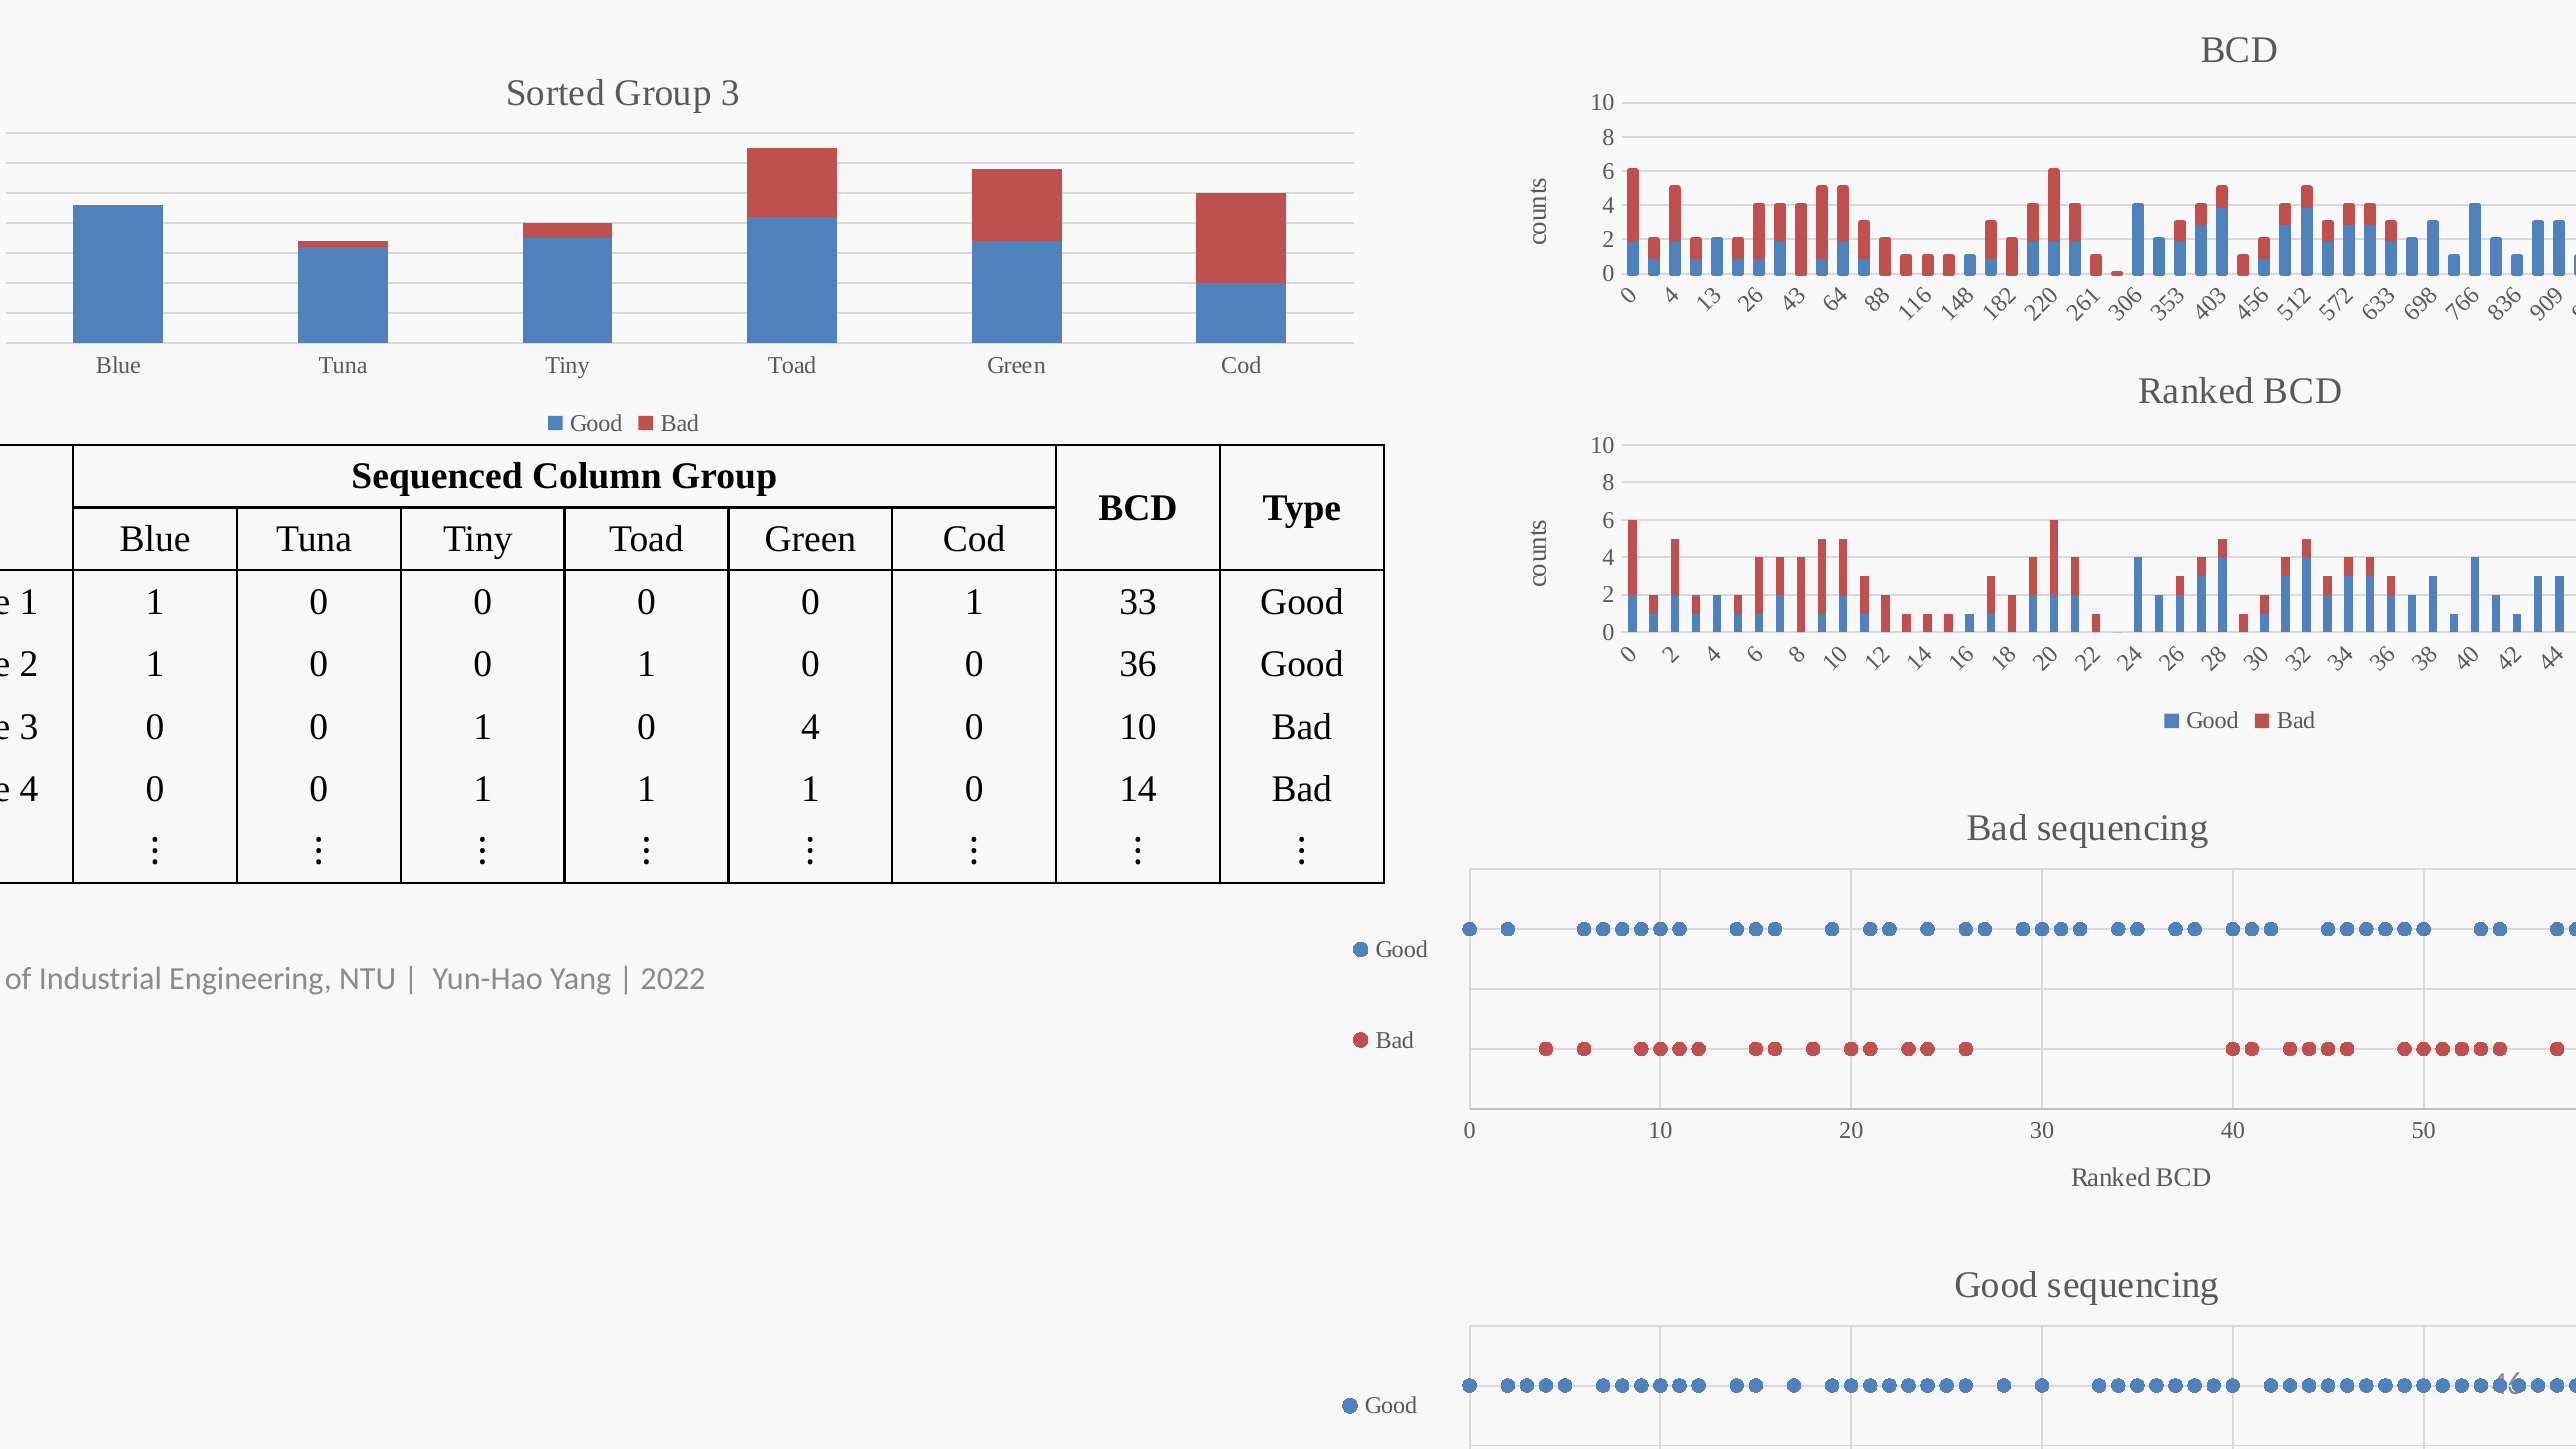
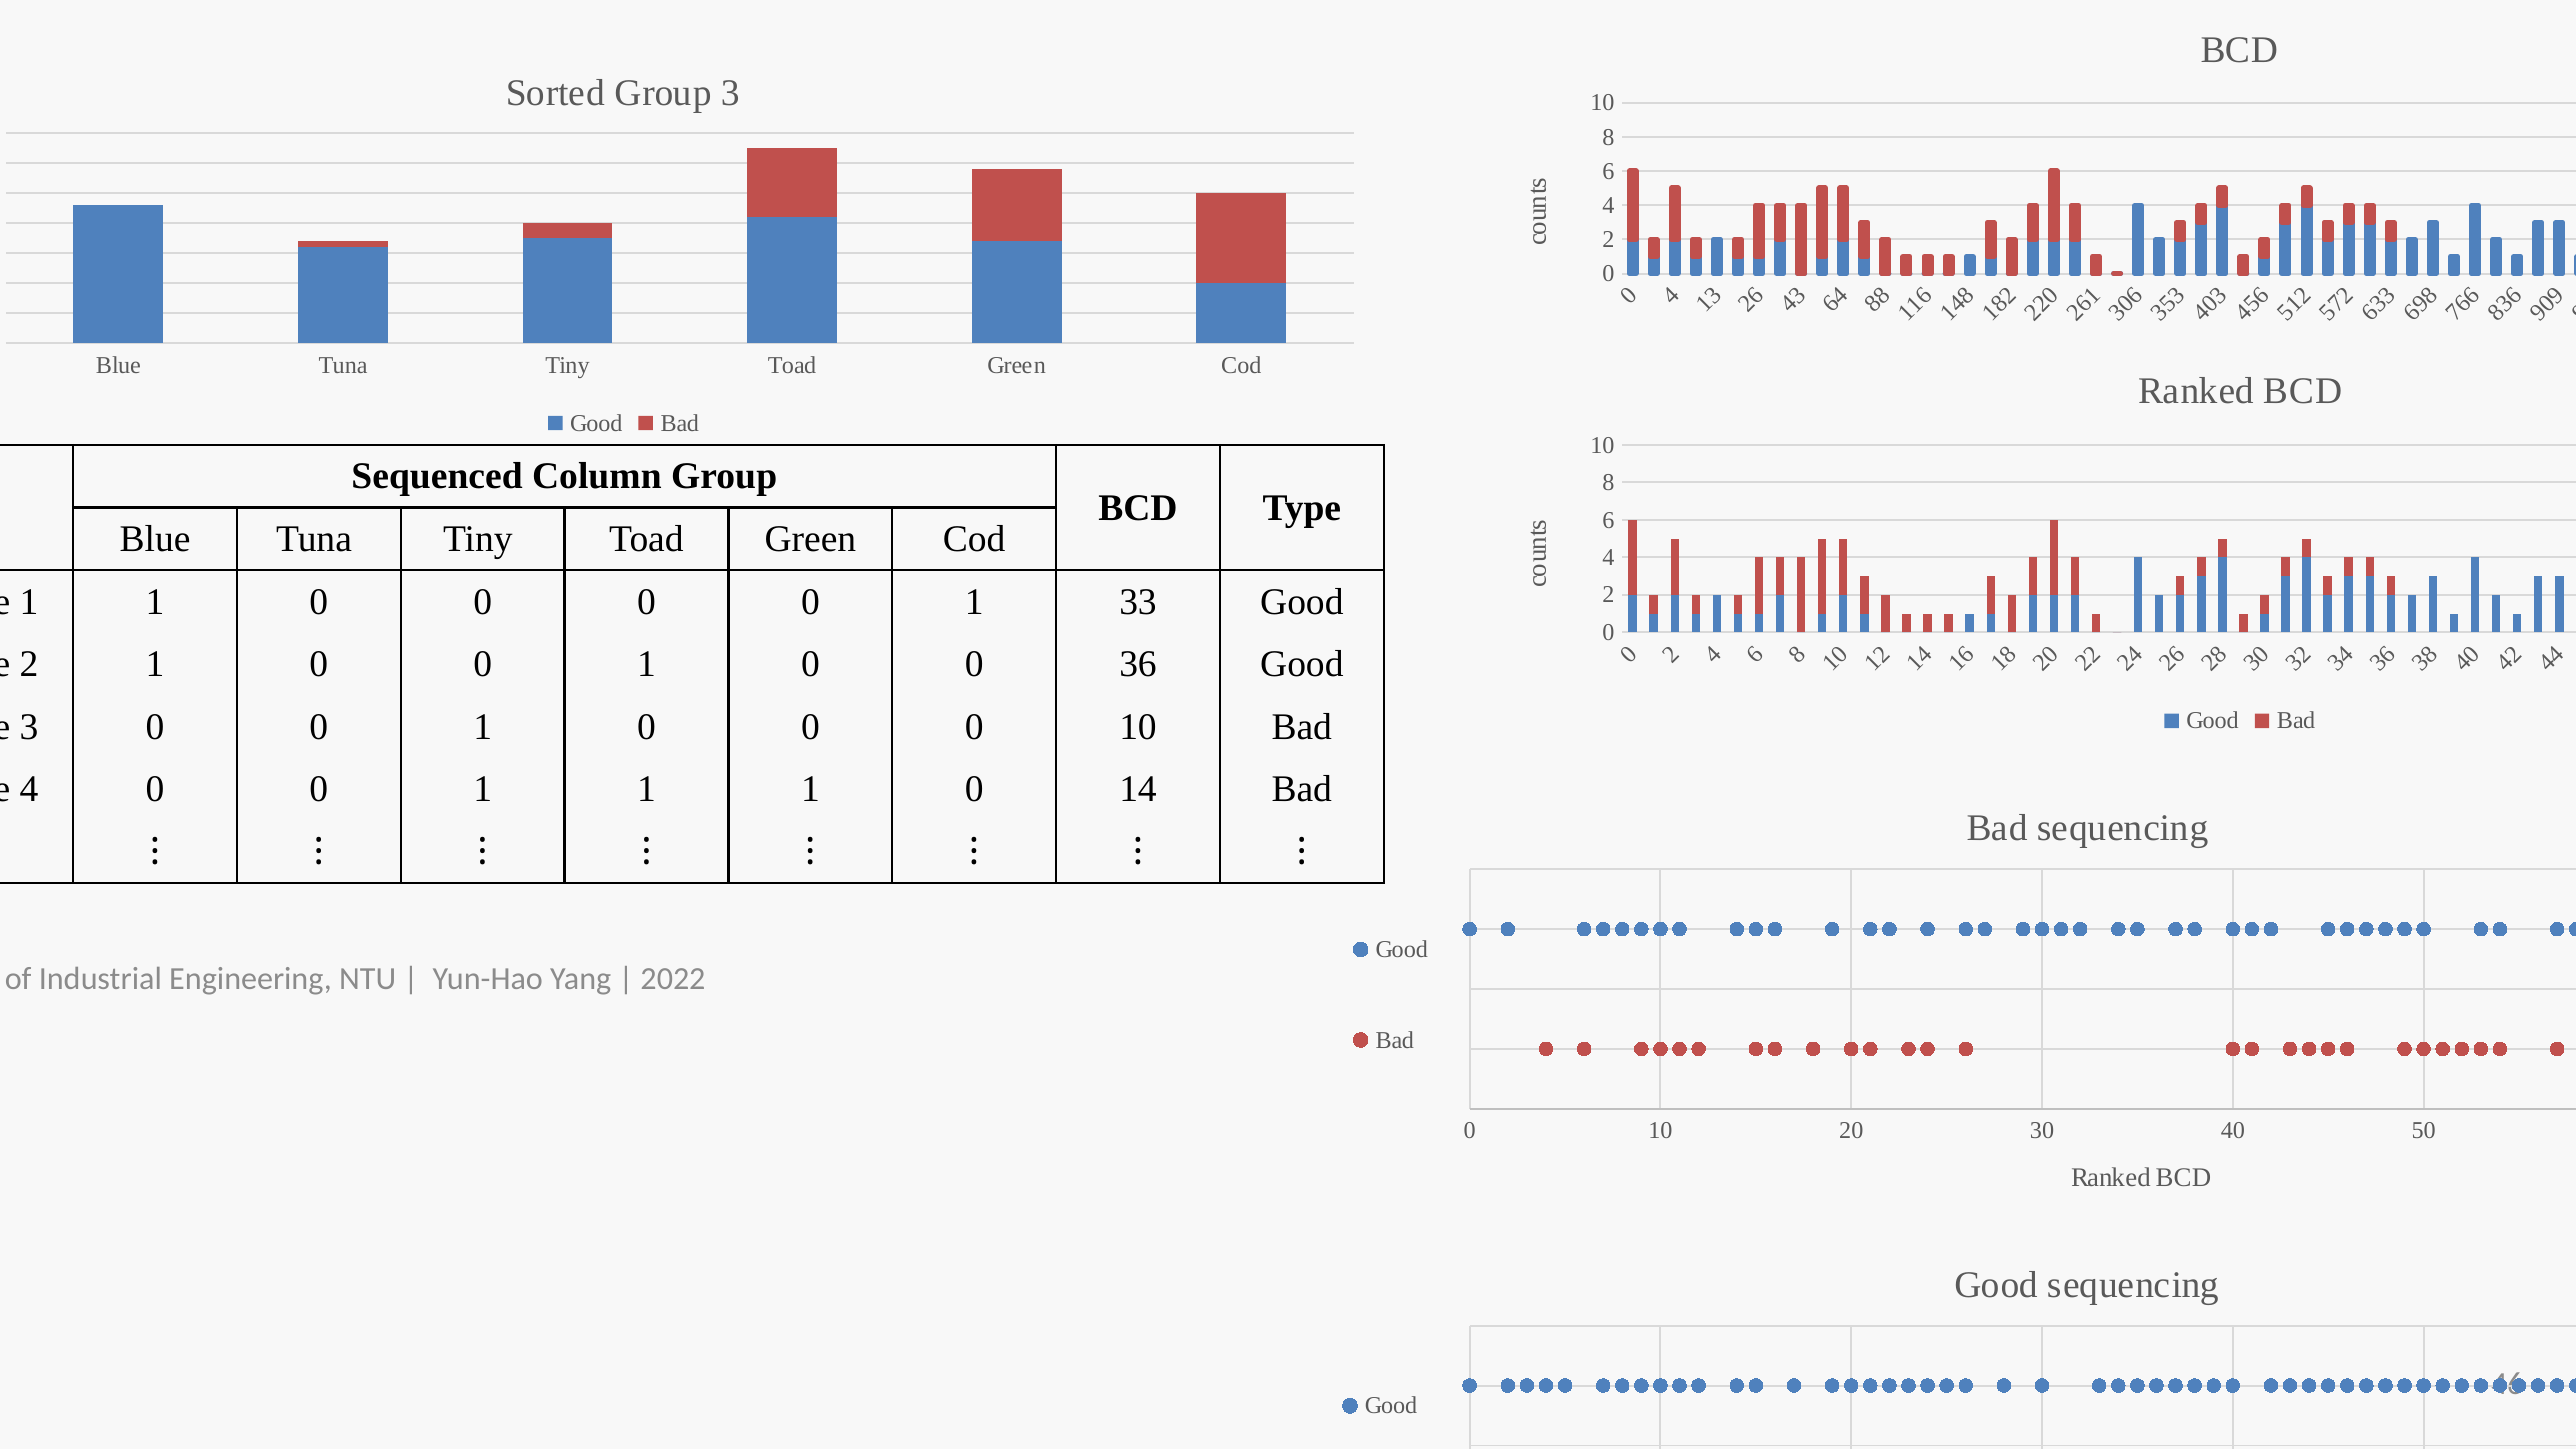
4 at (810, 727): 4 -> 0
